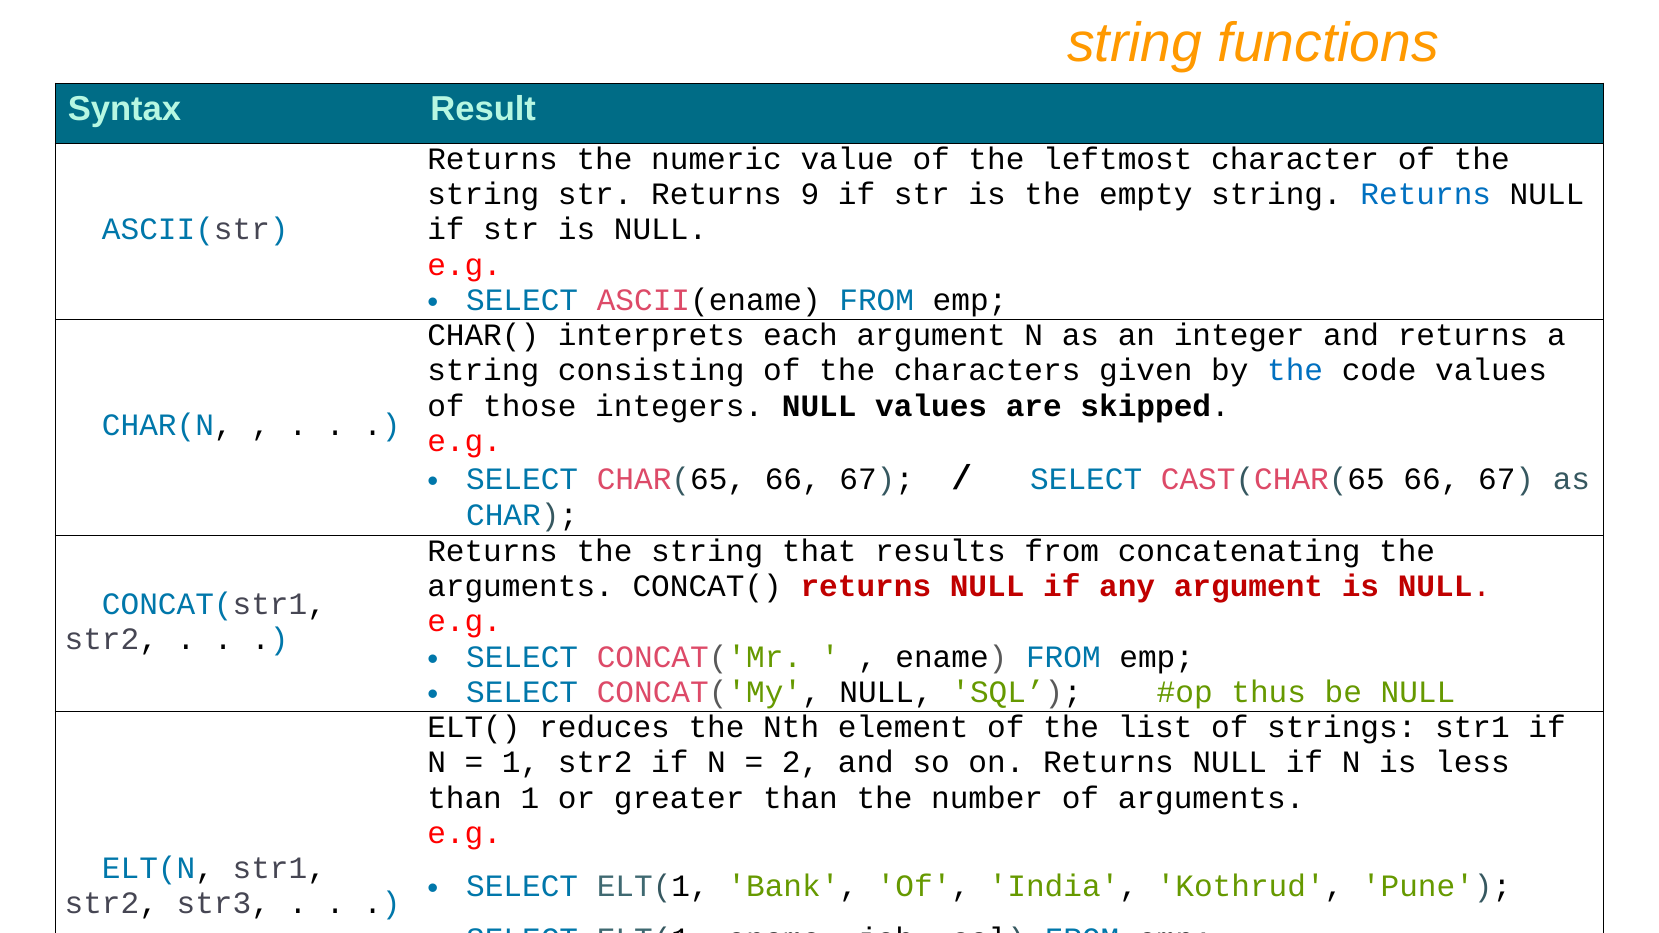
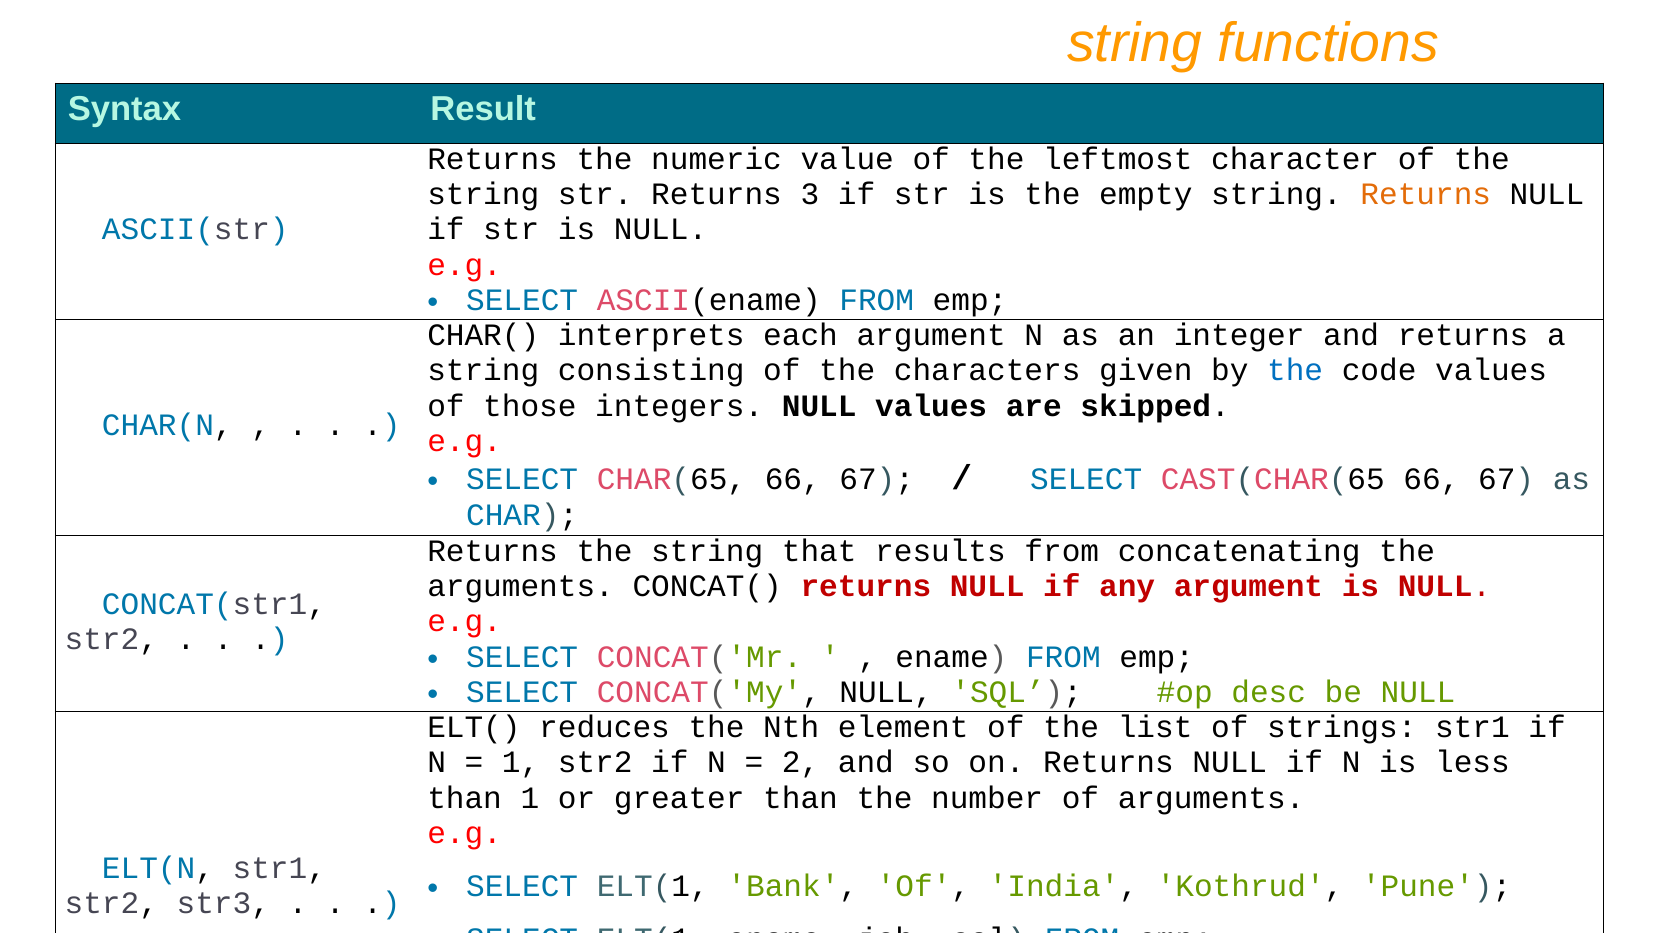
9: 9 -> 3
Returns at (1426, 194) colour: blue -> orange
thus: thus -> desc
